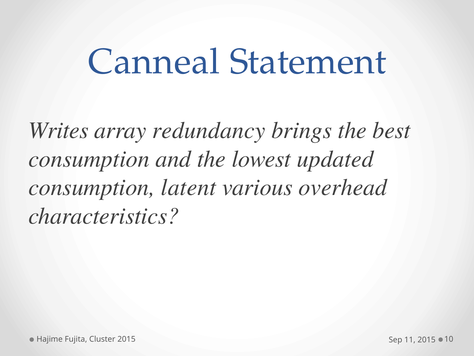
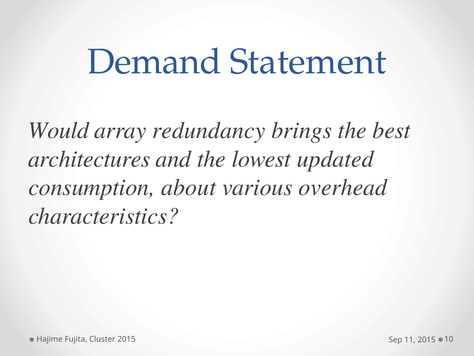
Canneal: Canneal -> Demand
Writes: Writes -> Would
consumption at (89, 159): consumption -> architectures
latent: latent -> about
